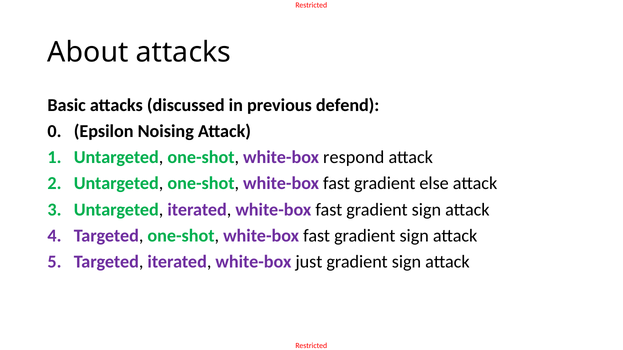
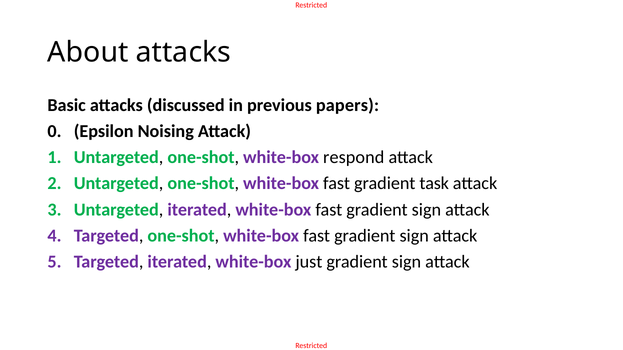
defend: defend -> papers
else: else -> task
